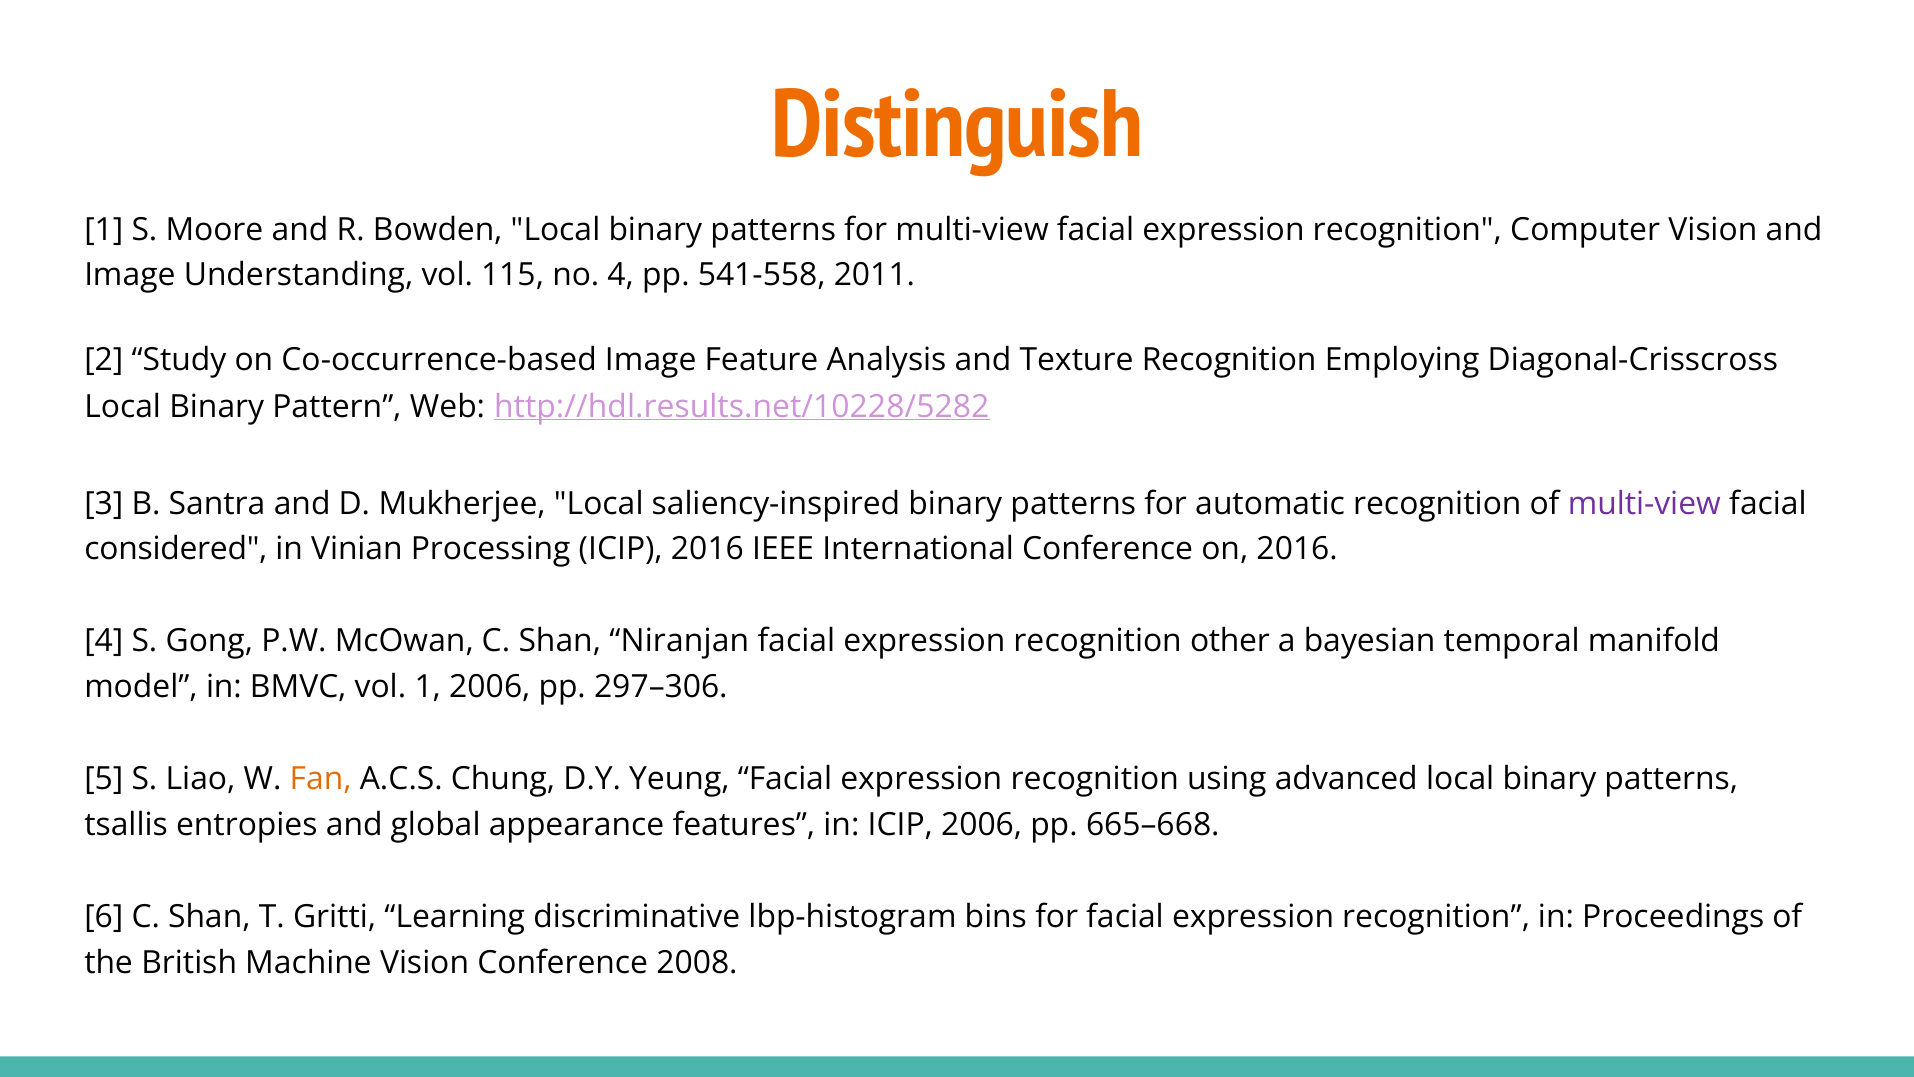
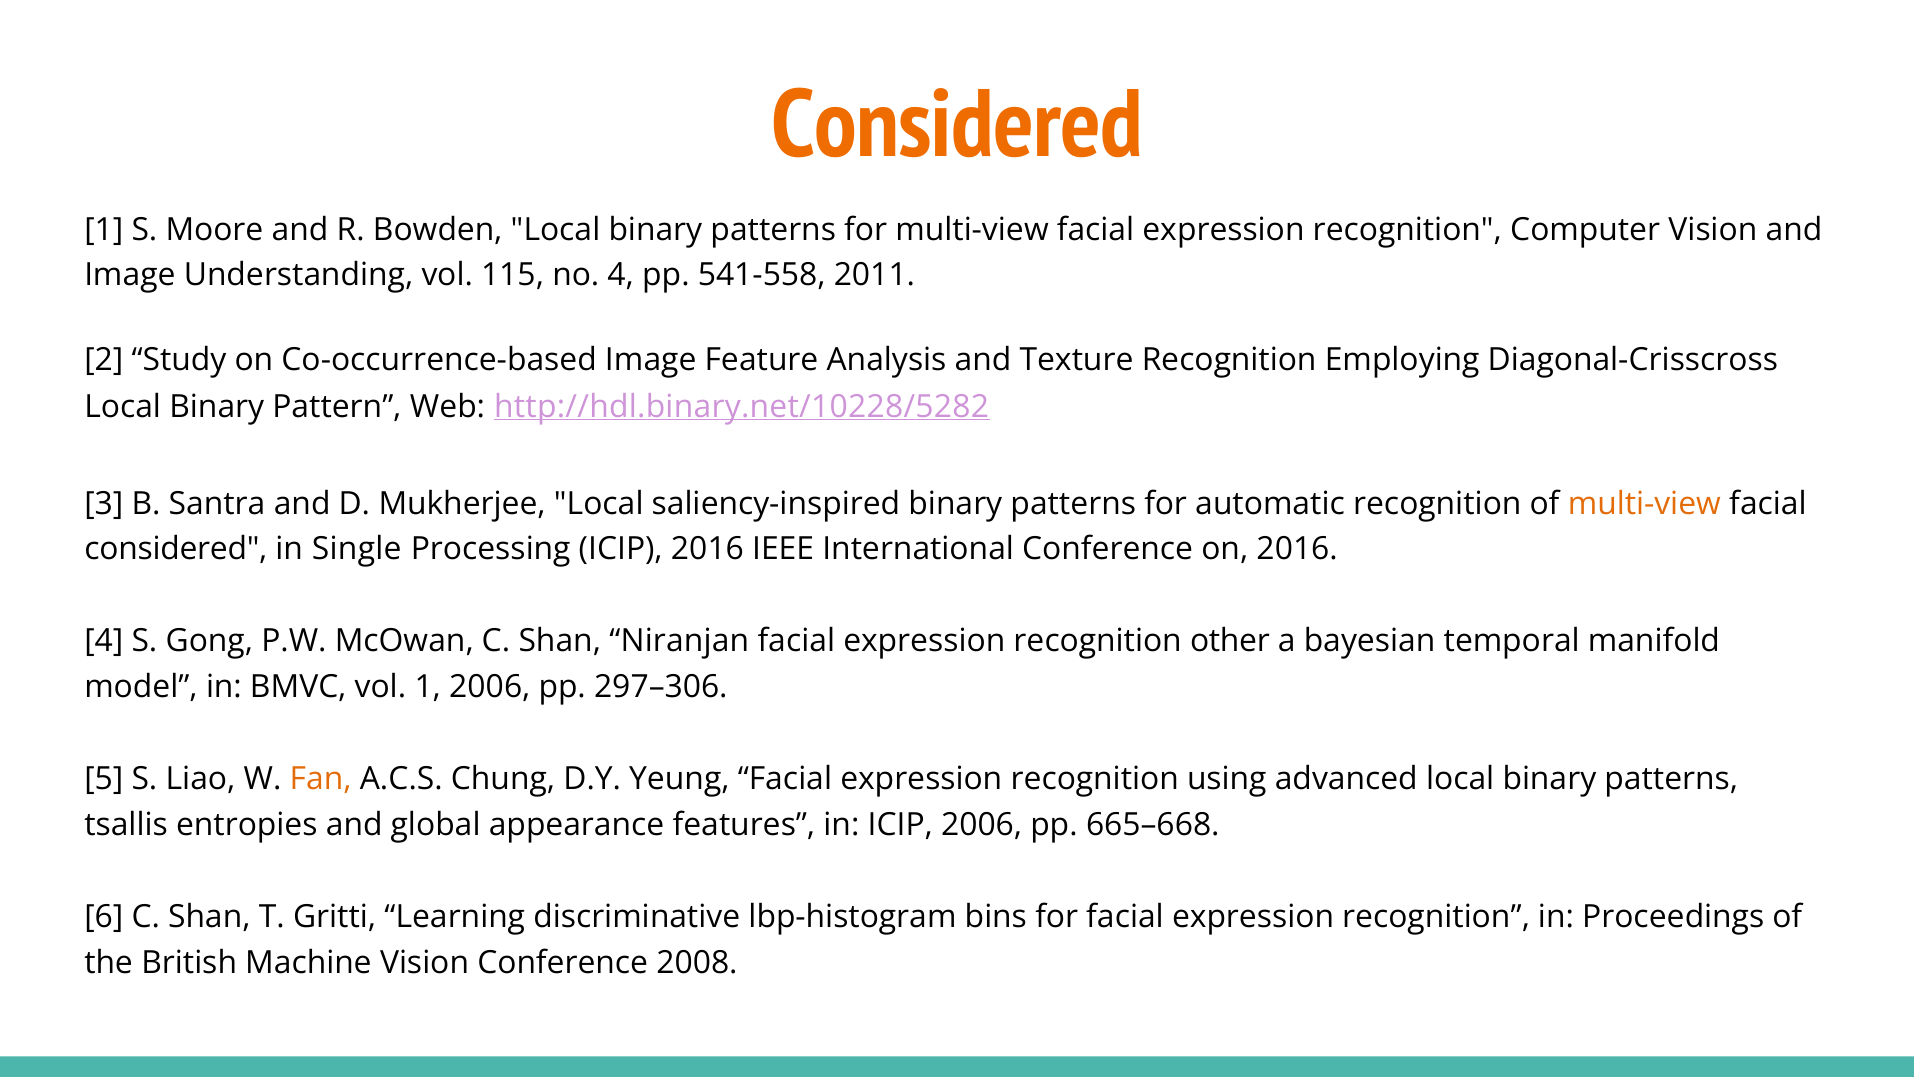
Distinguish at (957, 124): Distinguish -> Considered
http://hdl.results.net/10228/5282: http://hdl.results.net/10228/5282 -> http://hdl.binary.net/10228/5282
multi-view at (1644, 503) colour: purple -> orange
Vinian: Vinian -> Single
